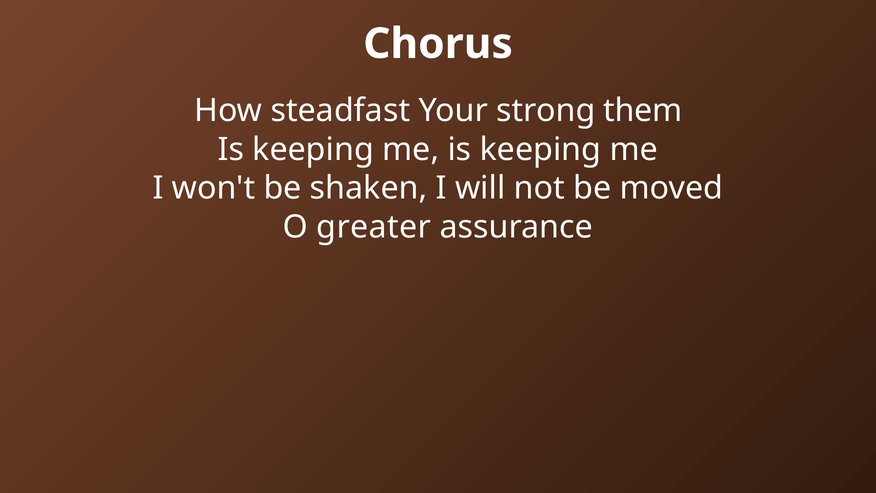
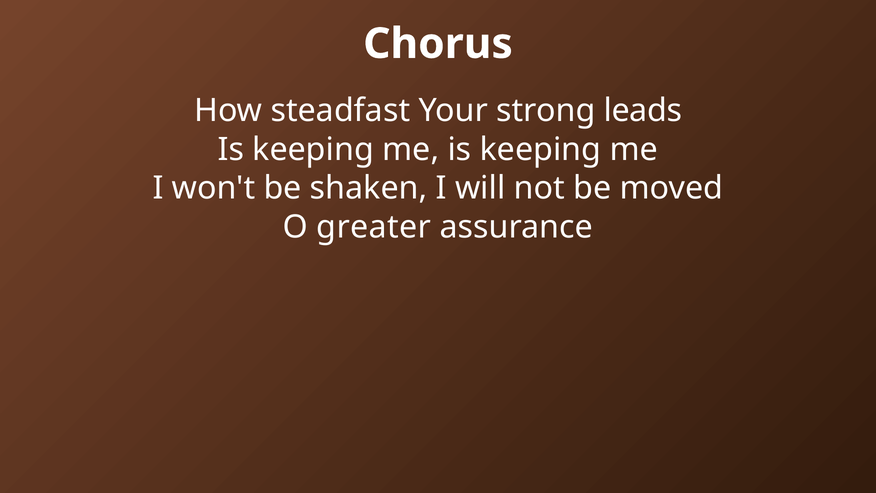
them: them -> leads
